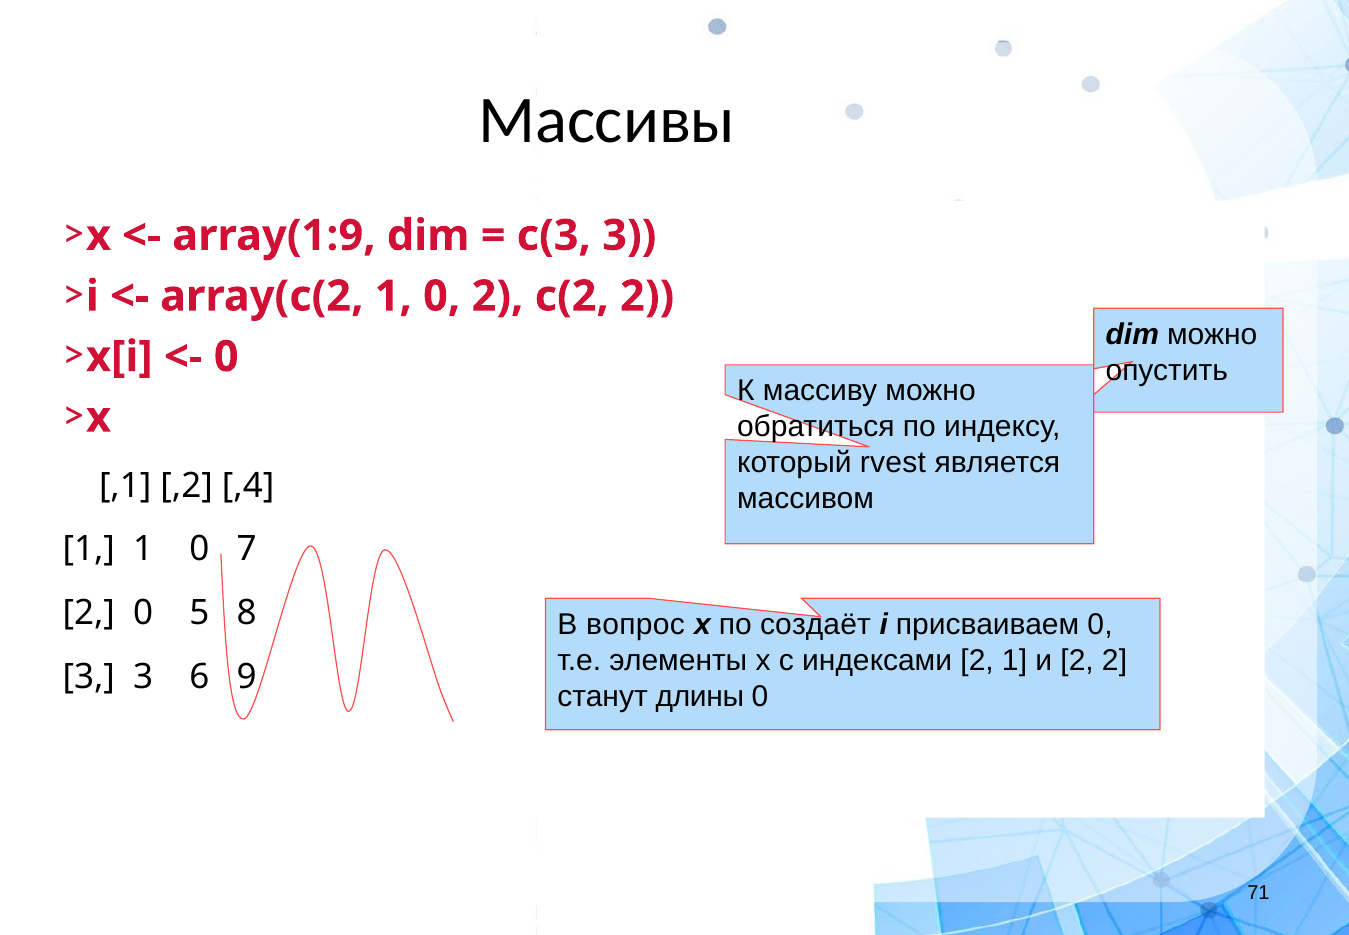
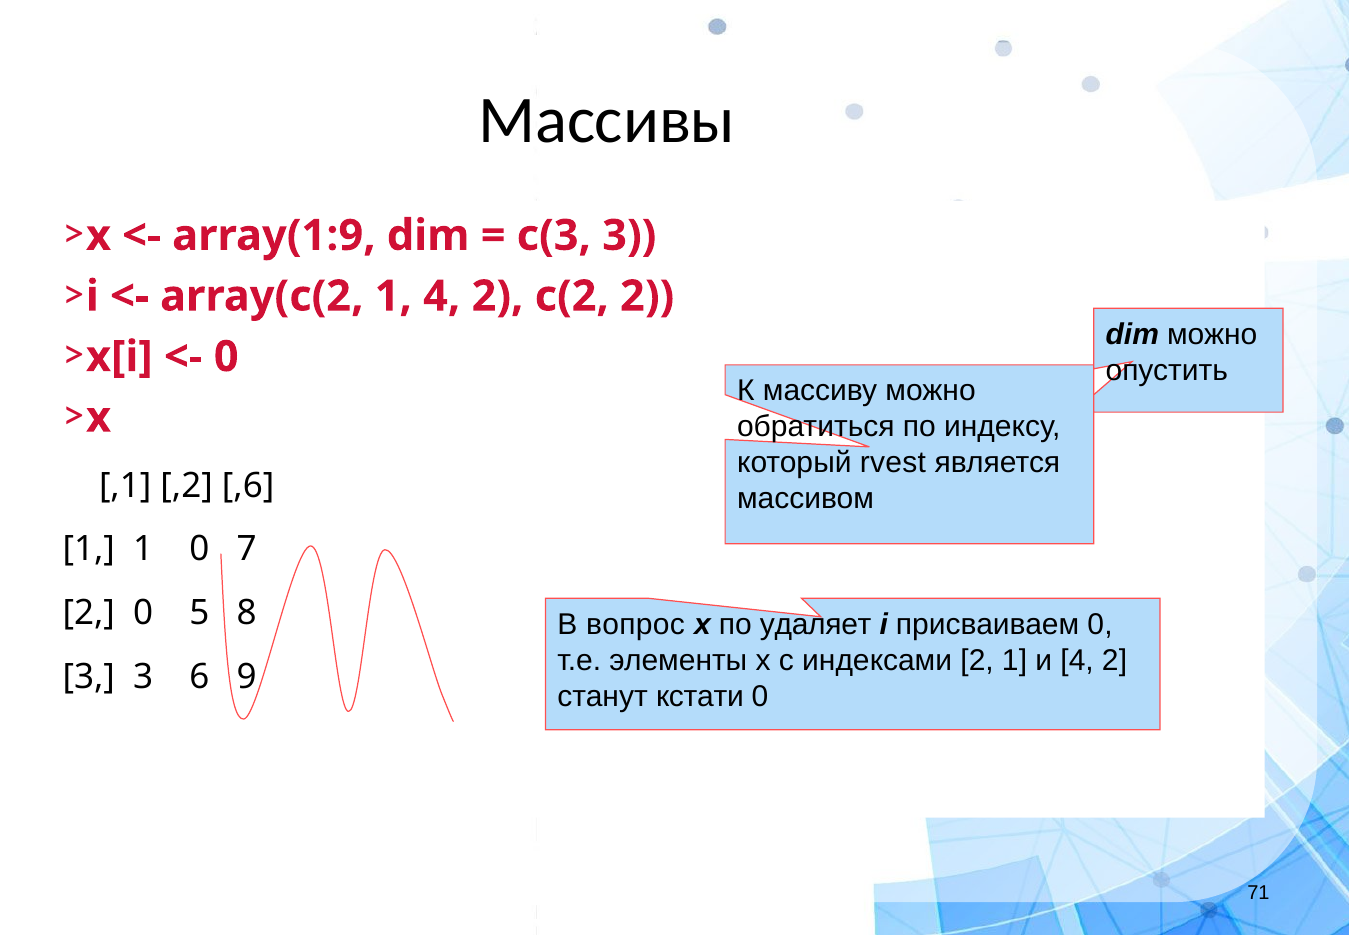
array(c(2 1 0: 0 -> 4
,4: ,4 -> ,6
создаёт: создаёт -> удаляет
и 2: 2 -> 4
длины: длины -> кстати
